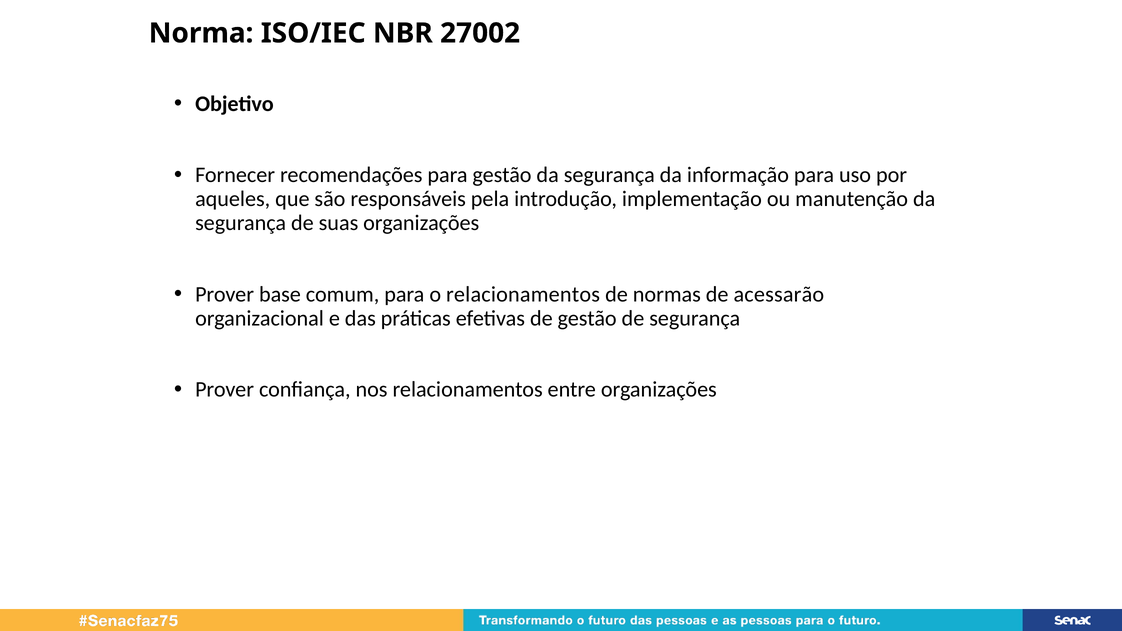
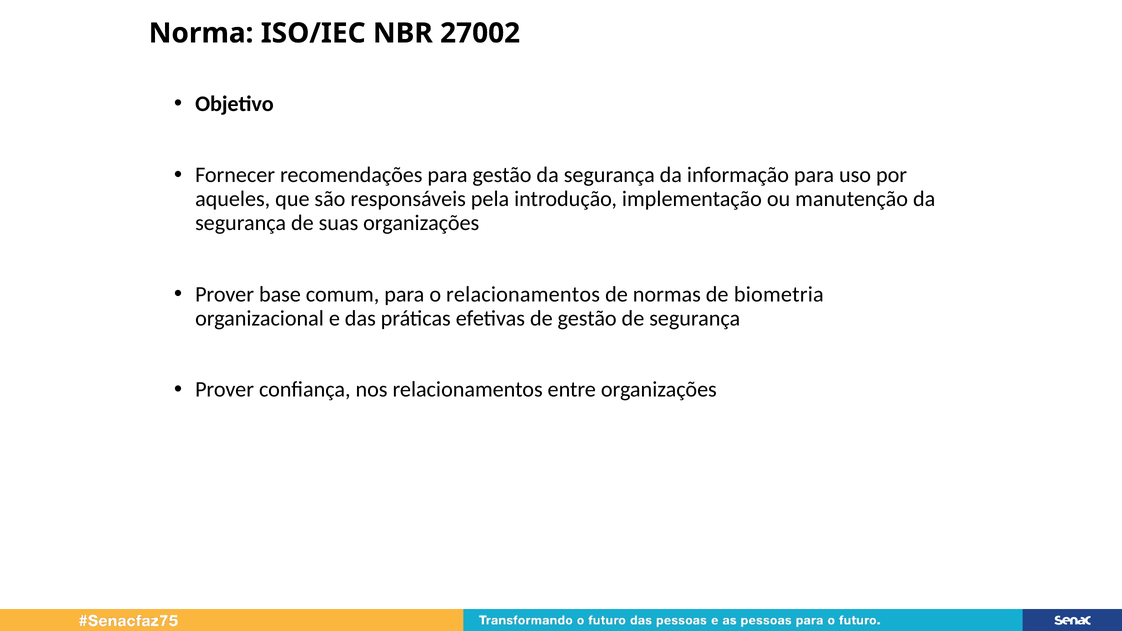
acessarão: acessarão -> biometria
